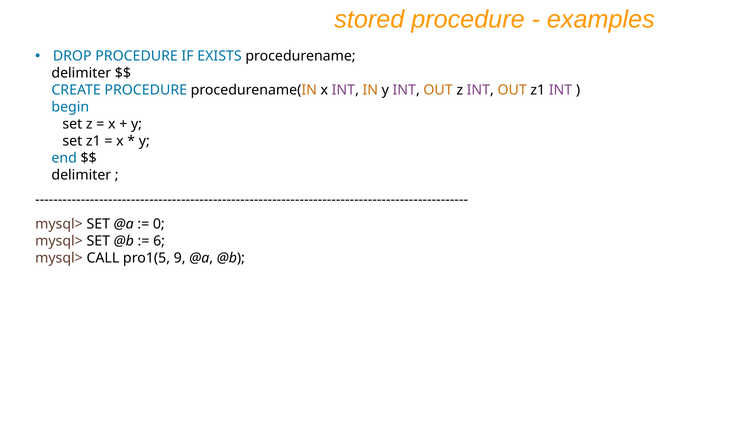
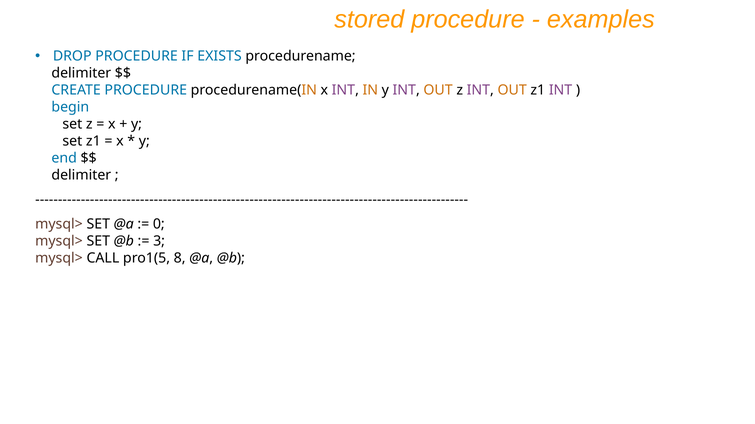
6: 6 -> 3
9: 9 -> 8
